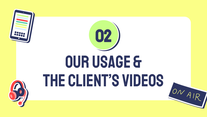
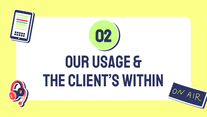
videos: videos -> within
